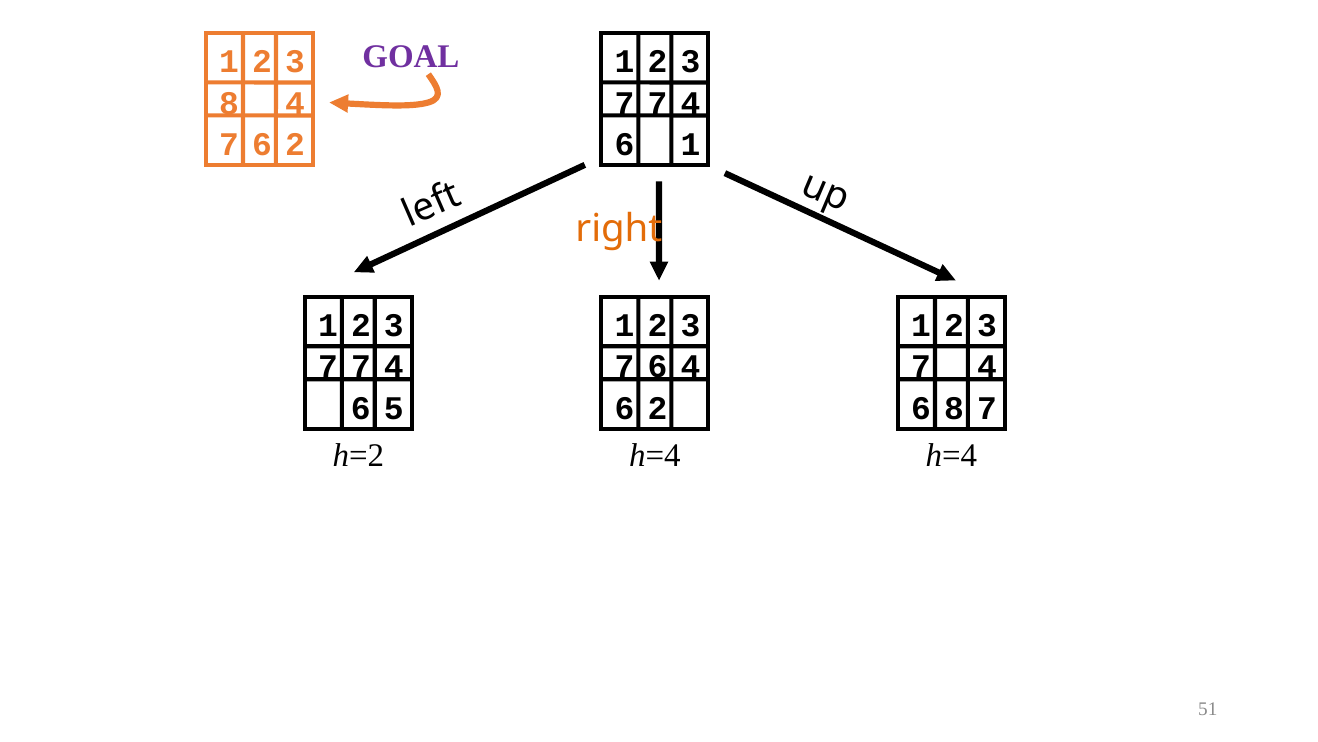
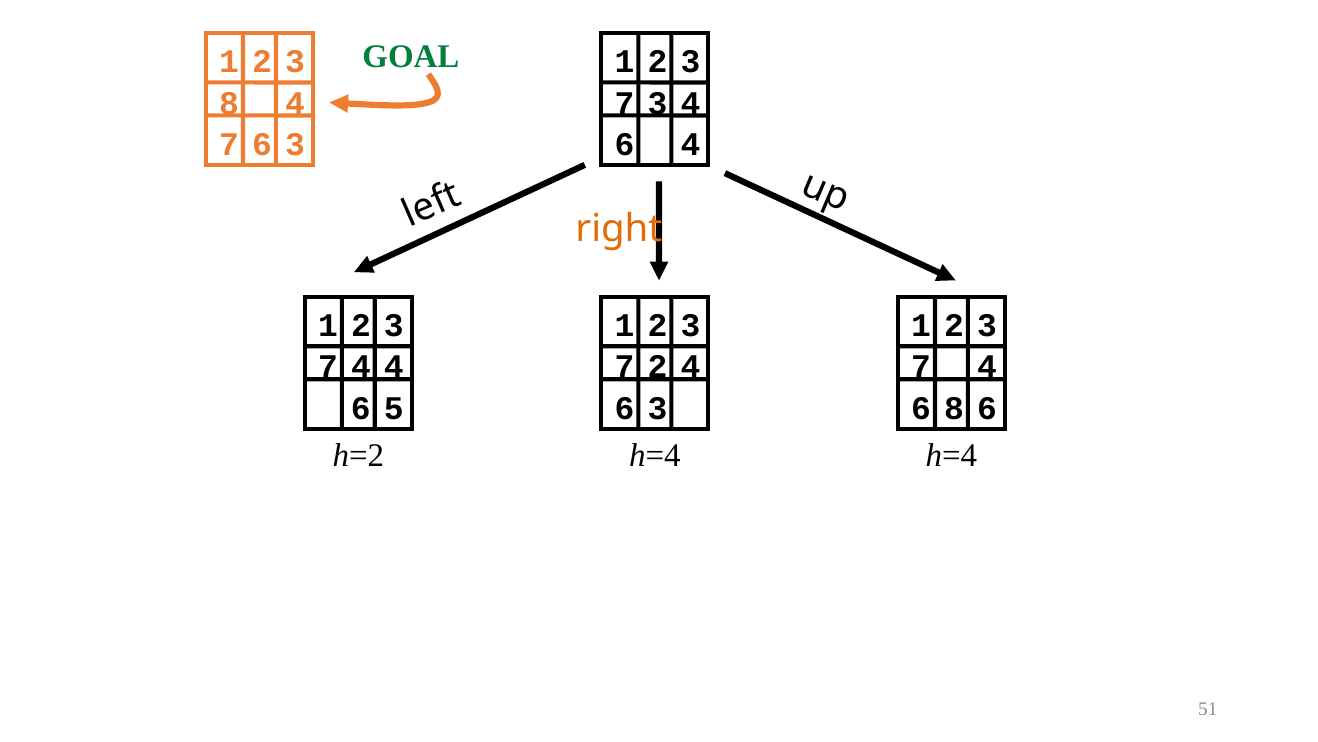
GOAL colour: purple -> green
7 at (657, 103): 7 -> 3
7 6 2: 2 -> 3
1 at (690, 144): 1 -> 4
7 at (361, 367): 7 -> 4
6 at (657, 367): 6 -> 2
2 at (657, 408): 2 -> 3
6 7: 7 -> 6
